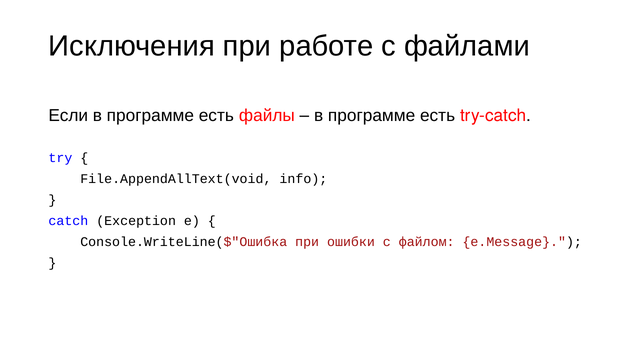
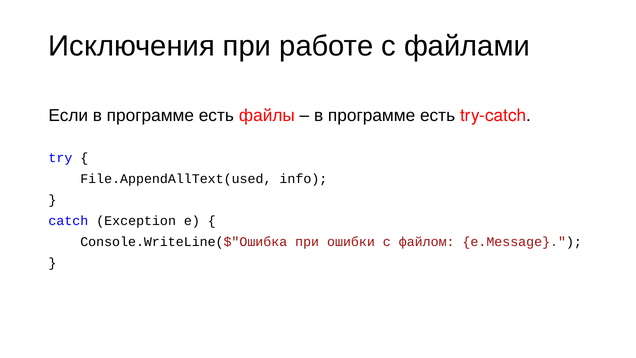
File.AppendAllText(void: File.AppendAllText(void -> File.AppendAllText(used
